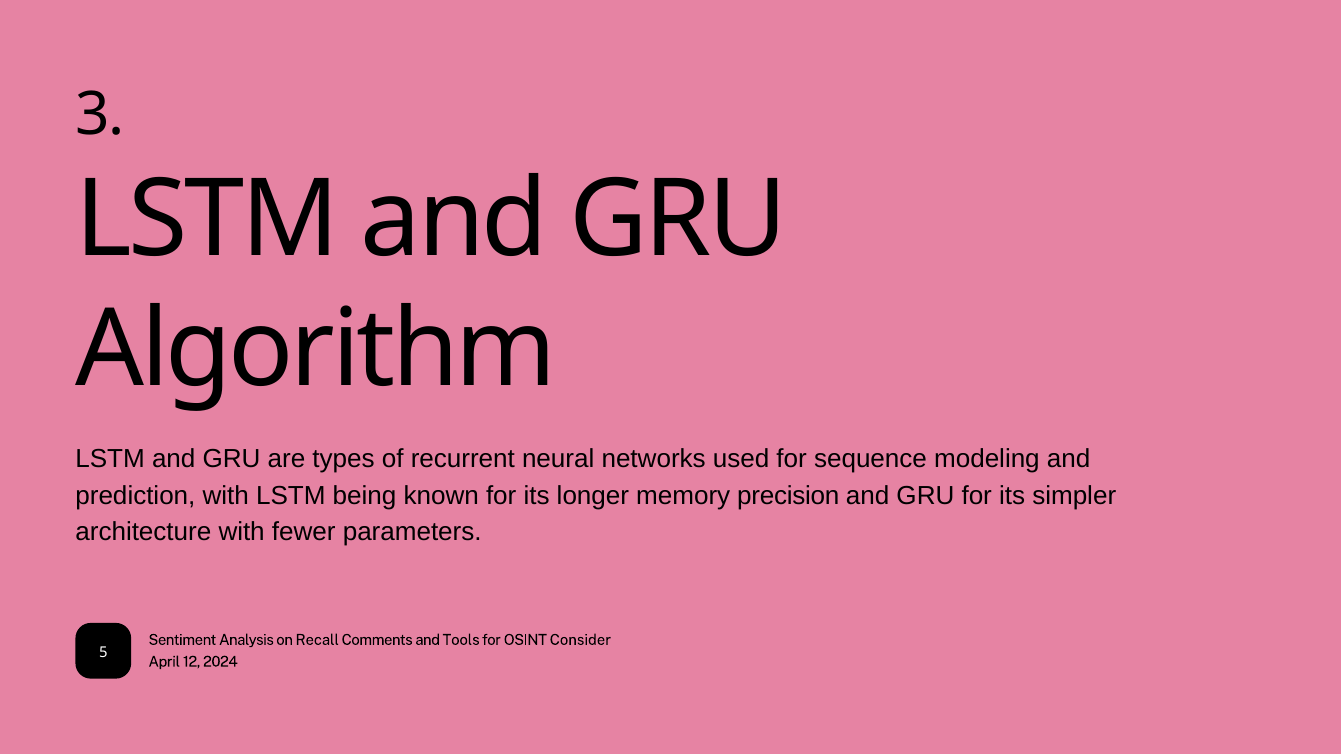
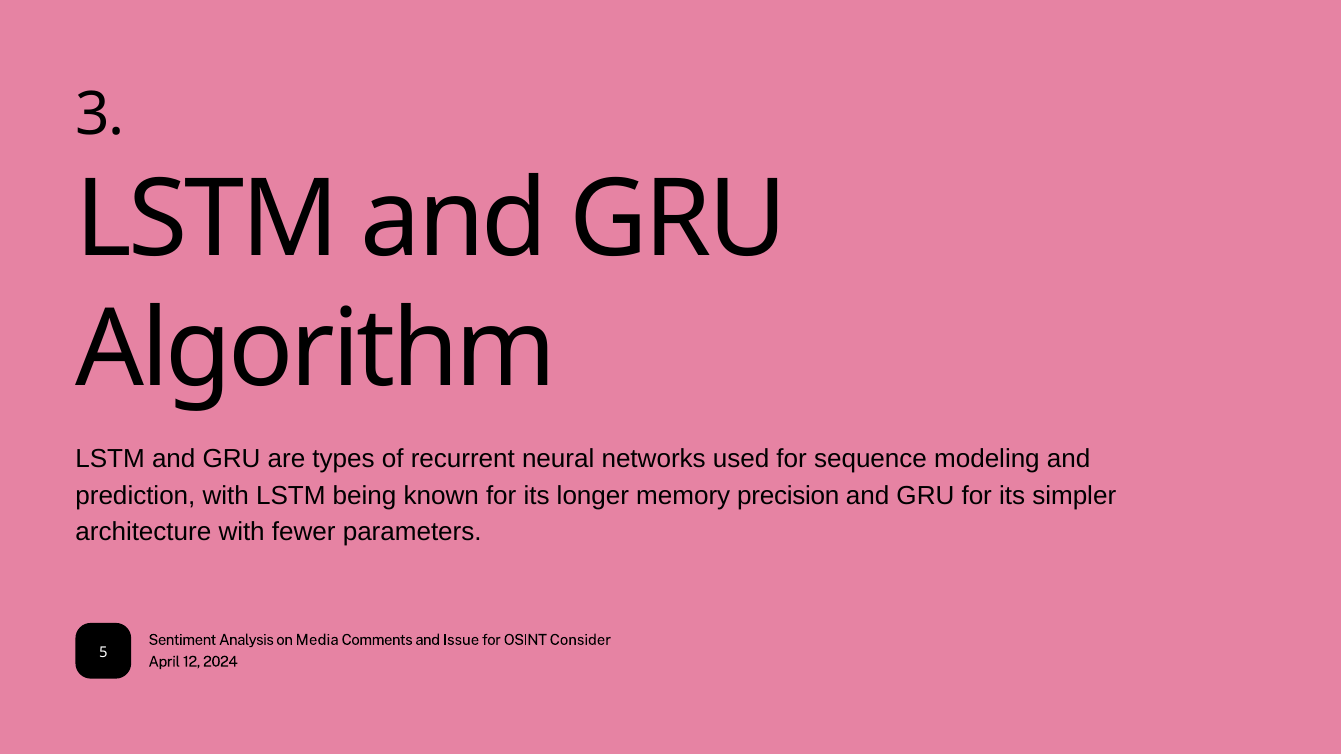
Recall: Recall -> Media
Tools: Tools -> Issue
